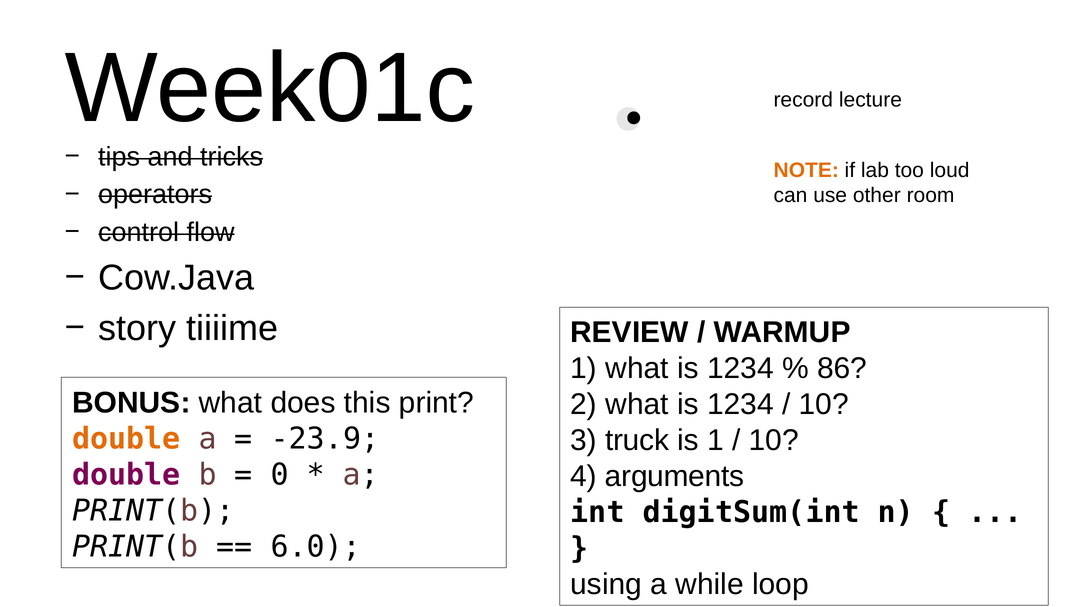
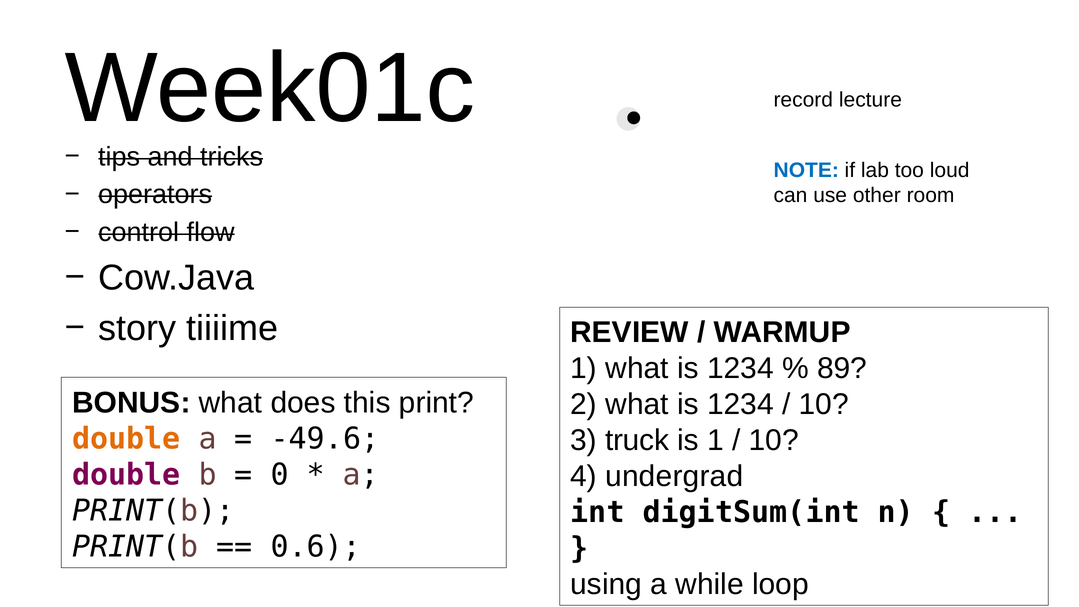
NOTE colour: orange -> blue
86: 86 -> 89
-23.9: -23.9 -> -49.6
arguments: arguments -> undergrad
6.0: 6.0 -> 0.6
